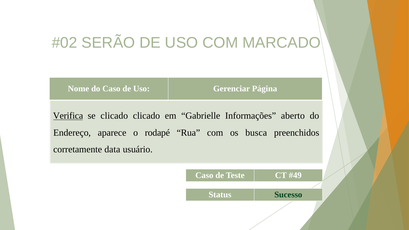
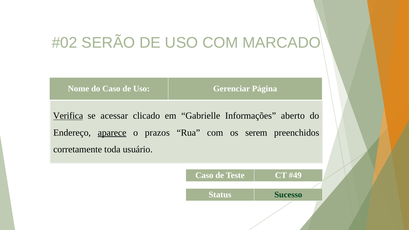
se clicado: clicado -> acessar
aparece underline: none -> present
rodapé: rodapé -> prazos
busca: busca -> serem
data: data -> toda
